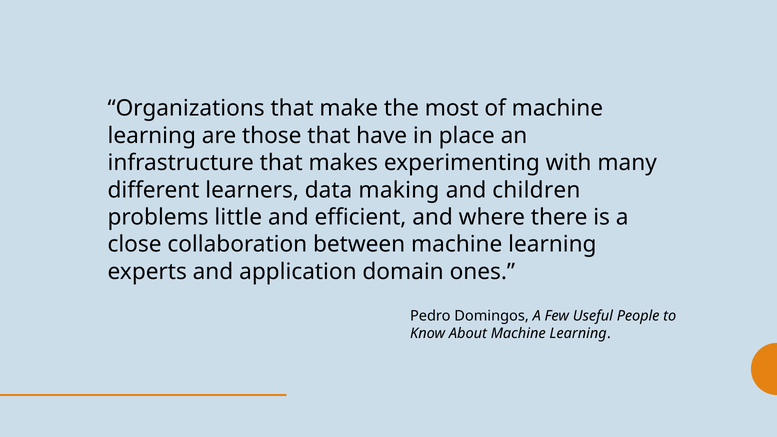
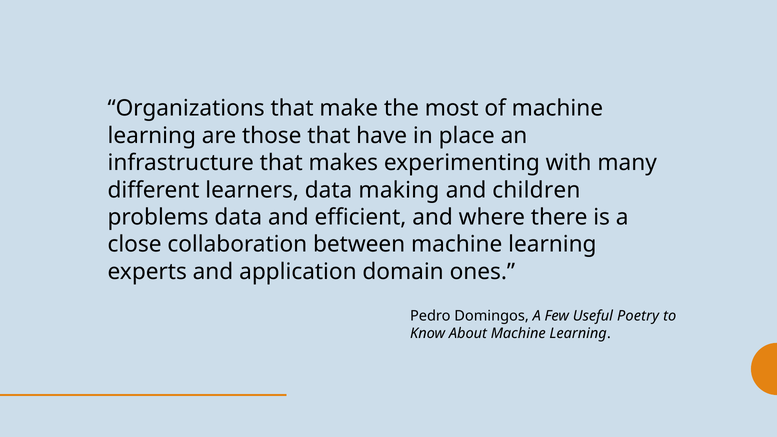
problems little: little -> data
People: People -> Poetry
